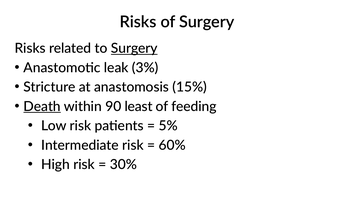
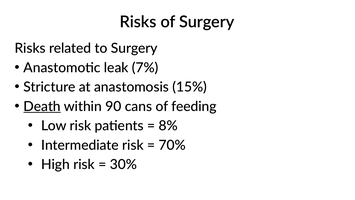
Surgery at (134, 48) underline: present -> none
3%: 3% -> 7%
least: least -> cans
5%: 5% -> 8%
60%: 60% -> 70%
